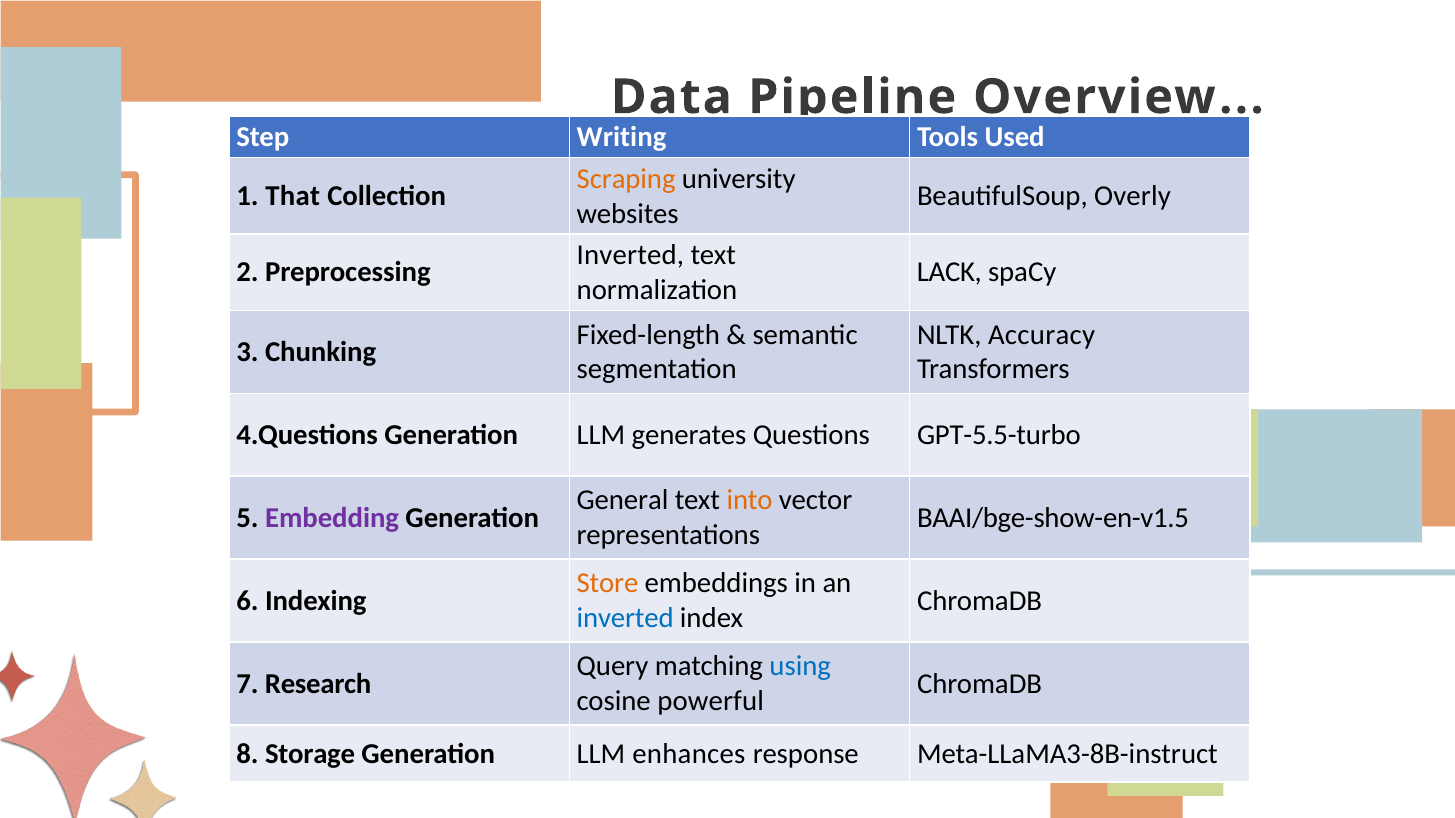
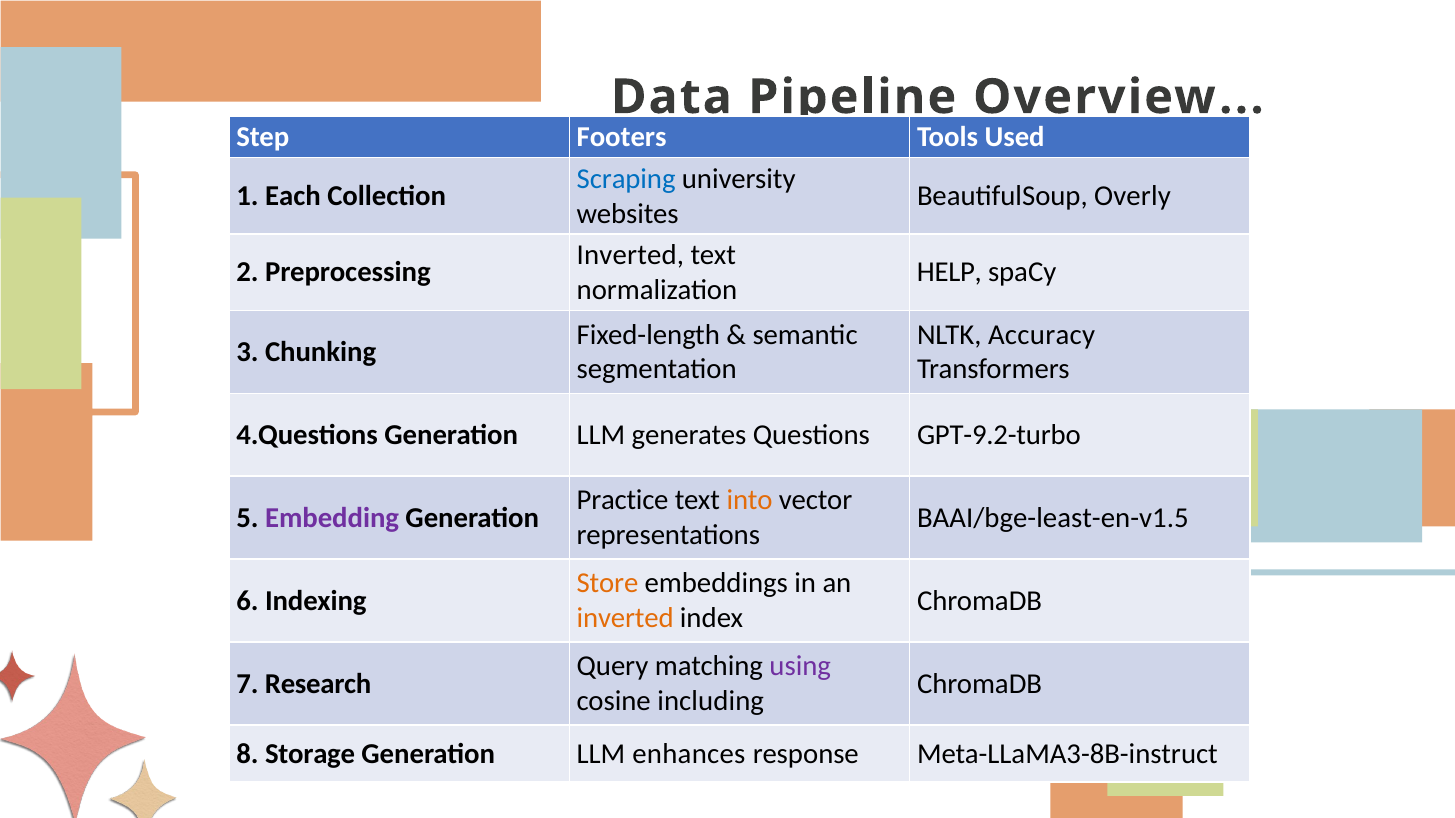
Writing: Writing -> Footers
Scraping colour: orange -> blue
That: That -> Each
LACK: LACK -> HELP
GPT-5.5-turbo: GPT-5.5-turbo -> GPT-9.2-turbo
General: General -> Practice
BAAI/bge-show-en-v1.5: BAAI/bge-show-en-v1.5 -> BAAI/bge-least-en-v1.5
inverted at (625, 619) colour: blue -> orange
using colour: blue -> purple
powerful: powerful -> including
